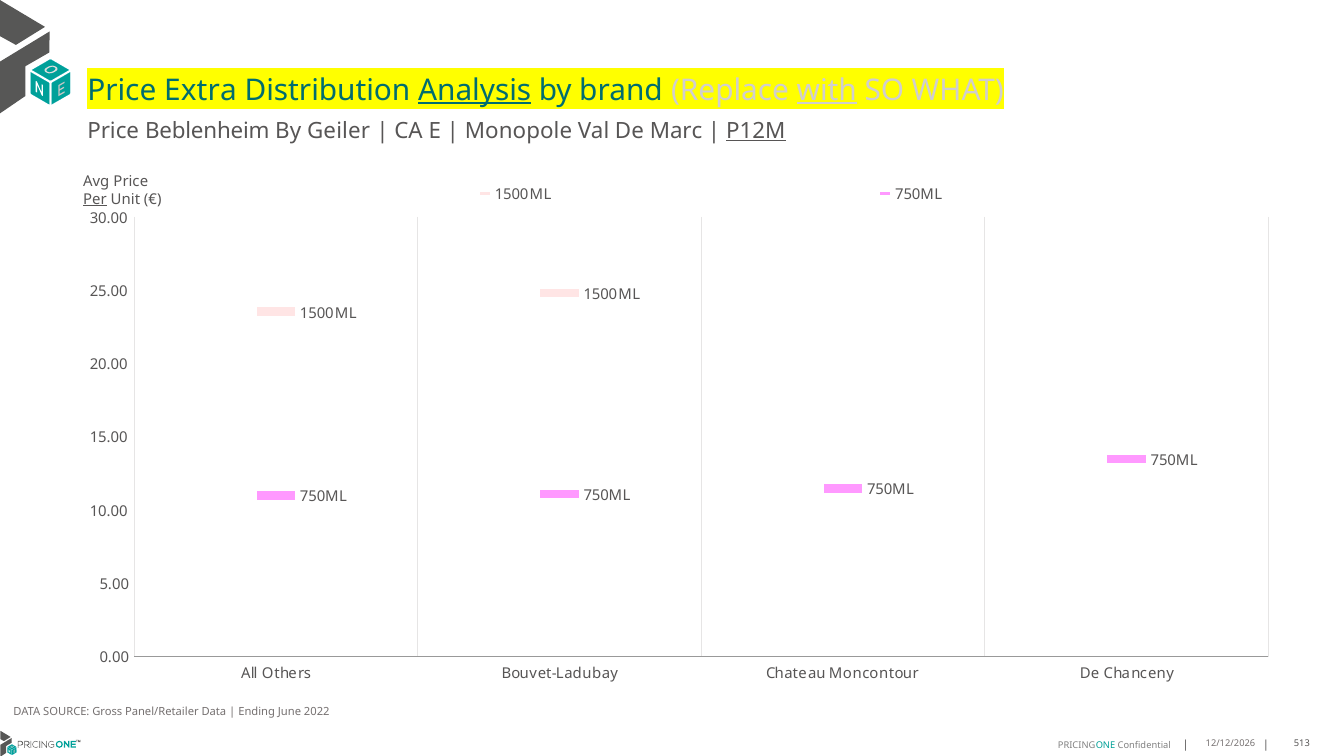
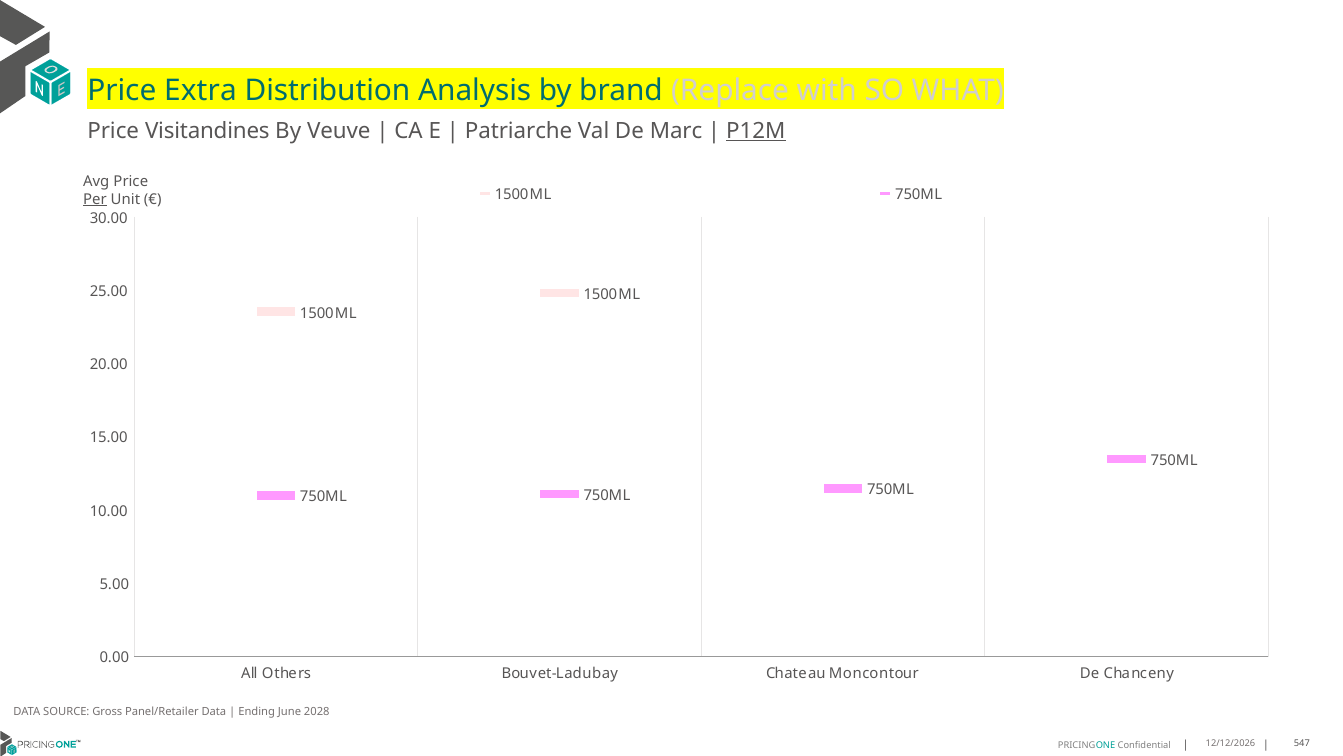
Analysis underline: present -> none
with underline: present -> none
Beblenheim: Beblenheim -> Visitandines
Geiler: Geiler -> Veuve
Monopole: Monopole -> Patriarche
2022: 2022 -> 2028
513: 513 -> 547
